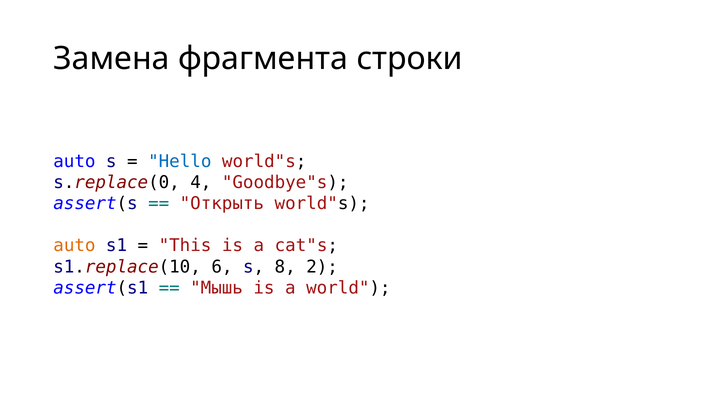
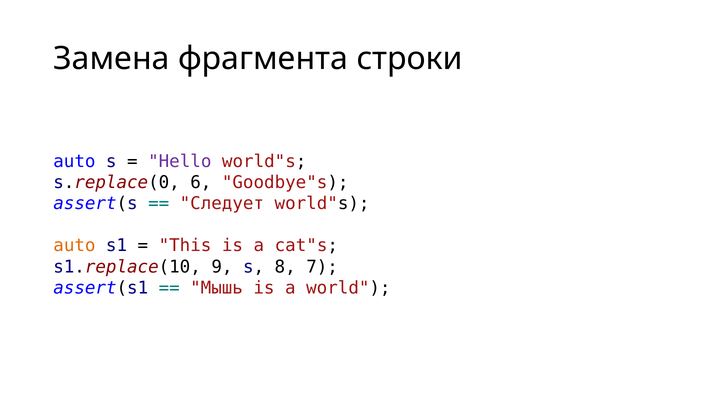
Hello colour: blue -> purple
4: 4 -> 6
Открыть: Открыть -> Следует
6: 6 -> 9
2: 2 -> 7
